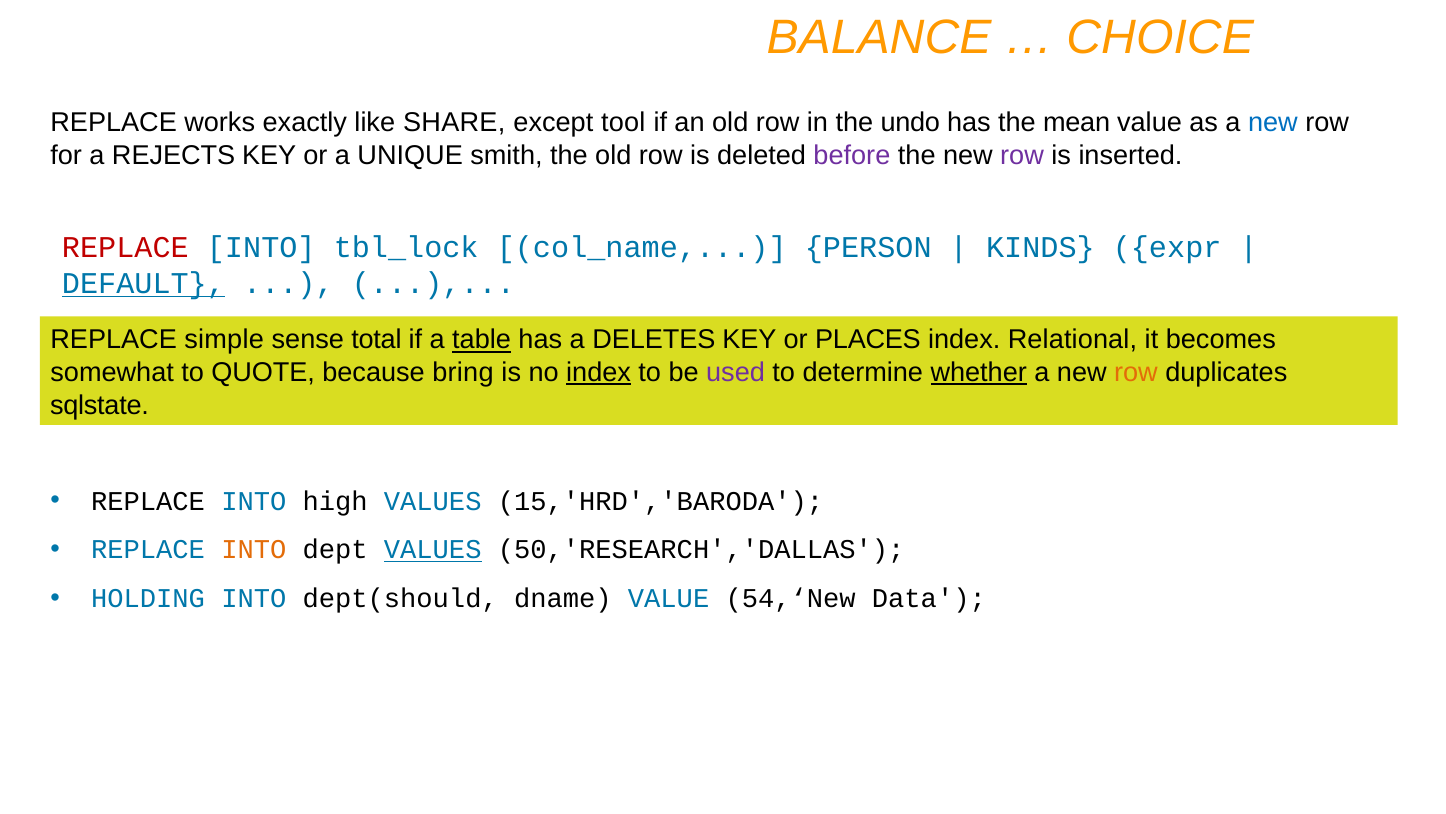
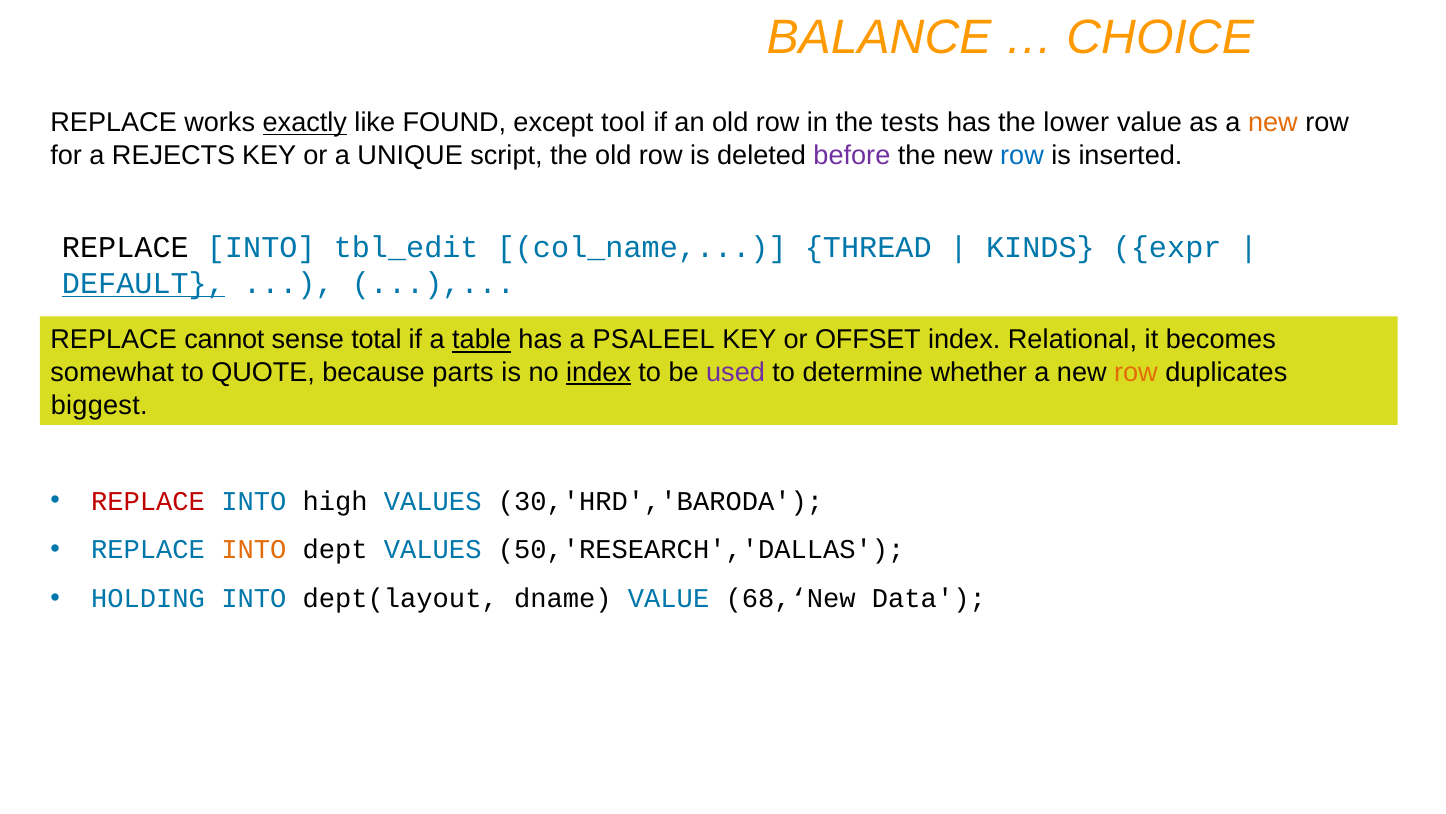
exactly underline: none -> present
SHARE: SHARE -> FOUND
undo: undo -> tests
mean: mean -> lower
new at (1273, 123) colour: blue -> orange
smith: smith -> script
row at (1022, 155) colour: purple -> blue
REPLACE at (125, 247) colour: red -> black
tbl_lock: tbl_lock -> tbl_edit
PERSON: PERSON -> THREAD
simple: simple -> cannot
DELETES: DELETES -> PSALEEL
PLACES: PLACES -> OFFSET
bring: bring -> parts
whether underline: present -> none
sqlstate: sqlstate -> biggest
REPLACE at (148, 501) colour: black -> red
15,'HRD','BARODA: 15,'HRD','BARODA -> 30,'HRD','BARODA
VALUES at (433, 549) underline: present -> none
dept(should: dept(should -> dept(layout
54,‘New: 54,‘New -> 68,‘New
